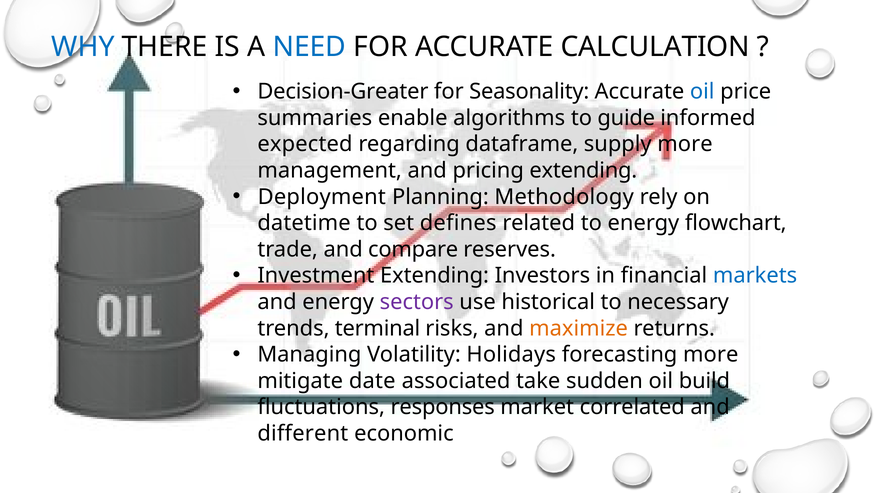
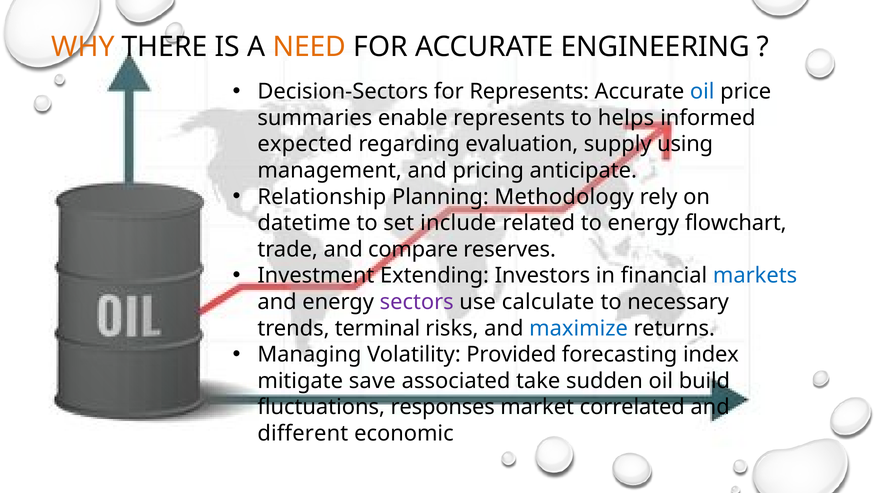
WHY colour: blue -> orange
NEED colour: blue -> orange
CALCULATION: CALCULATION -> ENGINEERING
Decision-Greater: Decision-Greater -> Decision-Sectors
for Seasonality: Seasonality -> Represents
enable algorithms: algorithms -> represents
guide: guide -> helps
dataframe: dataframe -> evaluation
supply more: more -> using
pricing extending: extending -> anticipate
Deployment: Deployment -> Relationship
defines: defines -> include
historical: historical -> calculate
maximize colour: orange -> blue
Holidays: Holidays -> Provided
forecasting more: more -> index
date: date -> save
